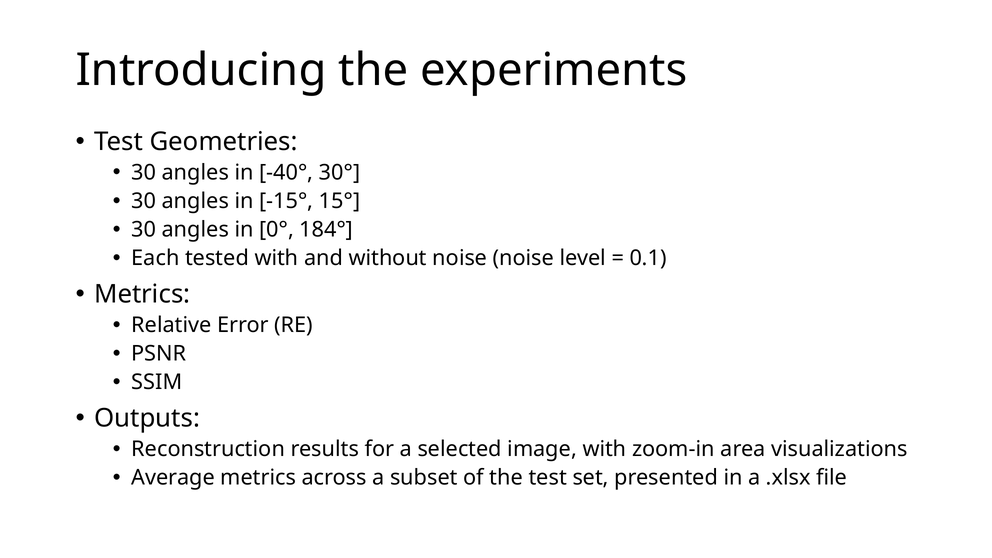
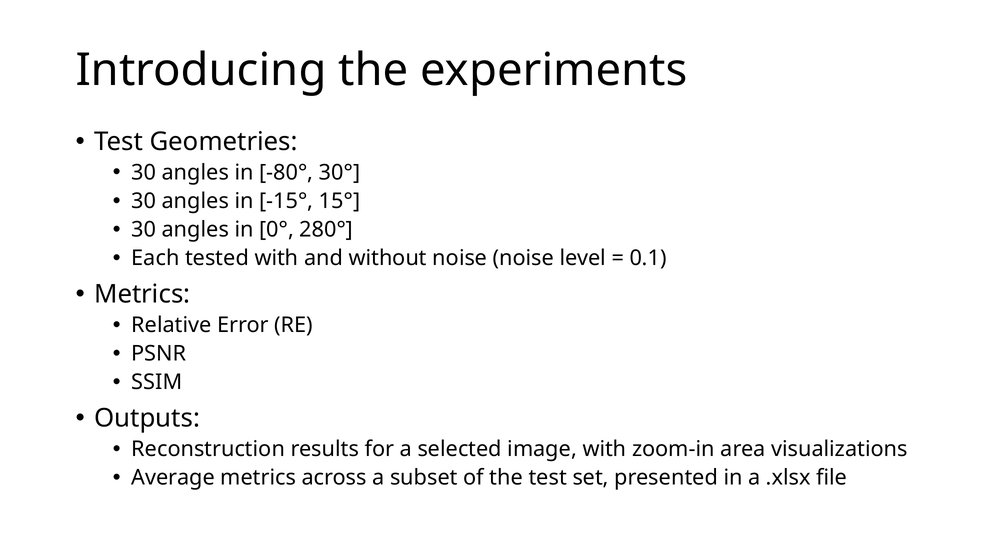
-40°: -40° -> -80°
184°: 184° -> 280°
